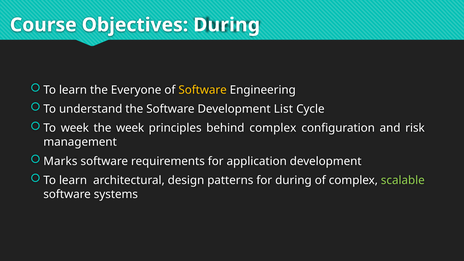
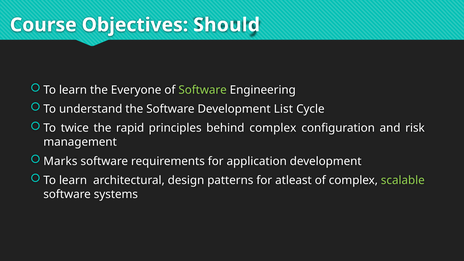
Objectives During: During -> Should
Software at (203, 90) colour: yellow -> light green
To week: week -> twice
the week: week -> rapid
for during: during -> atleast
